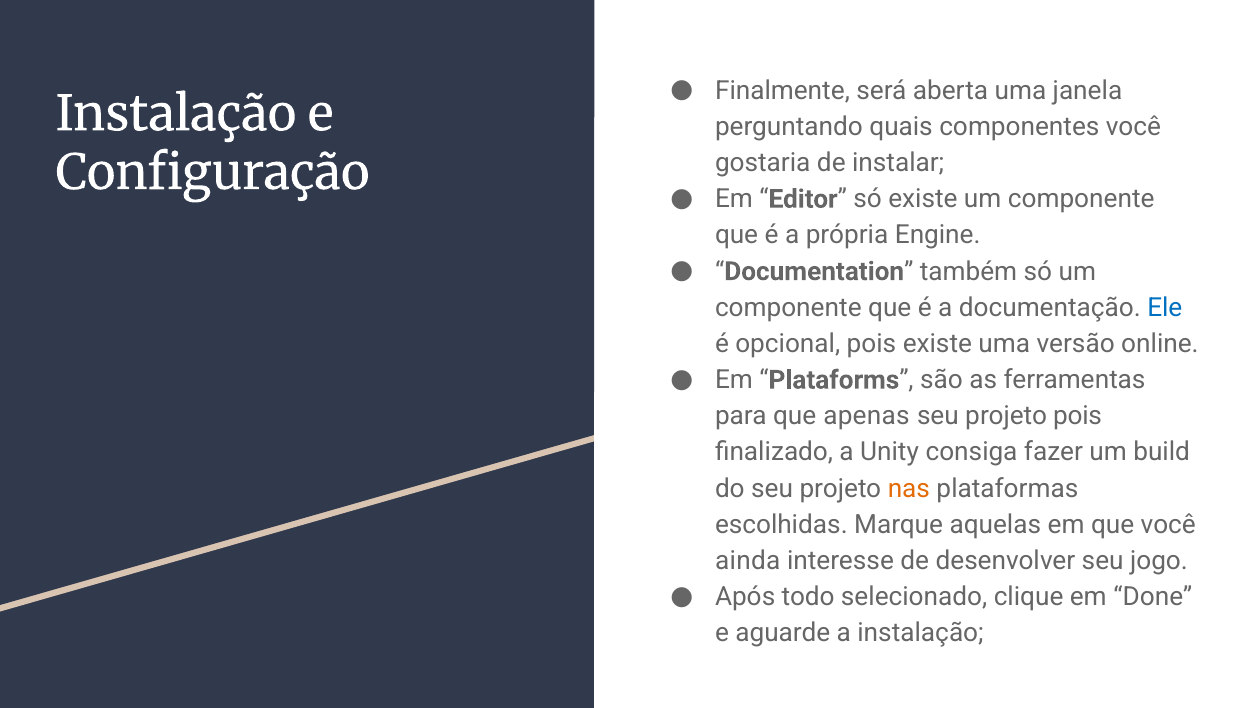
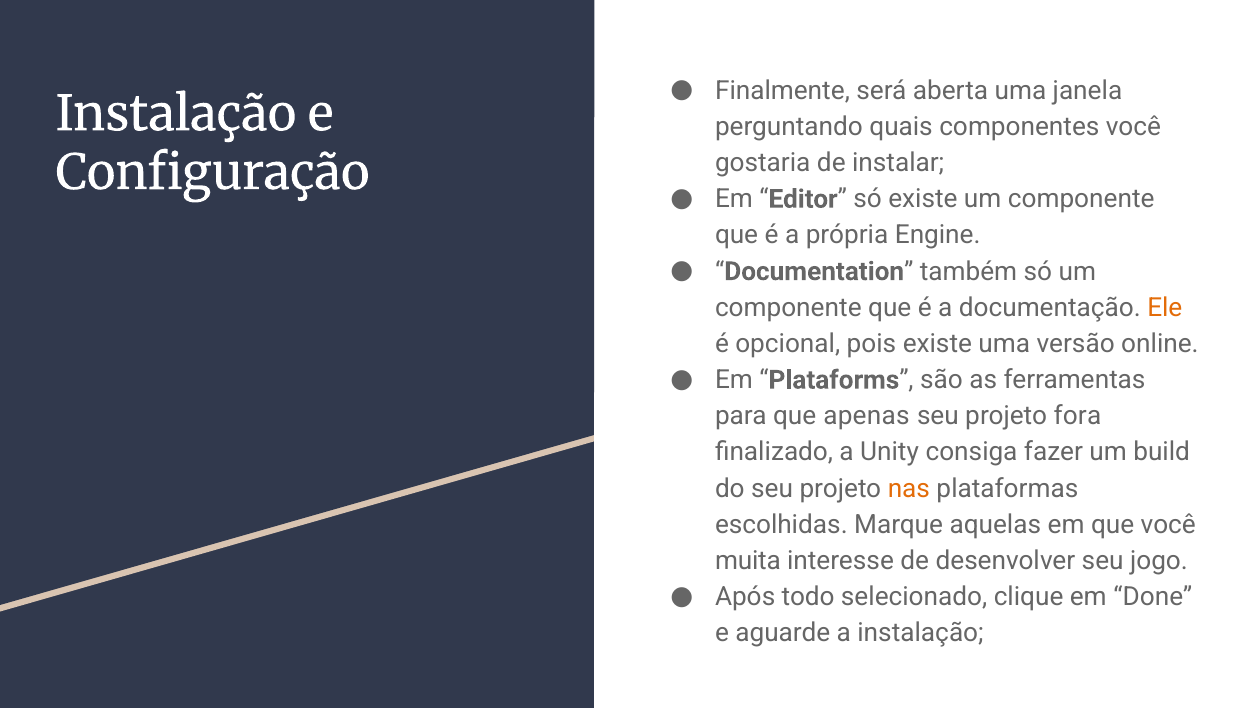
Ele colour: blue -> orange
projeto pois: pois -> fora
ainda: ainda -> muita
